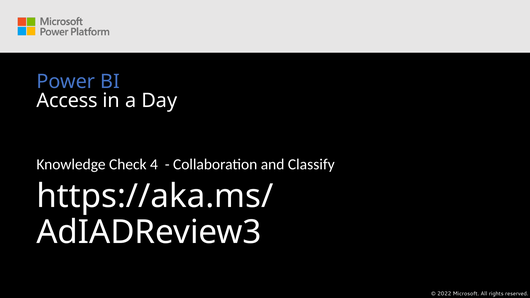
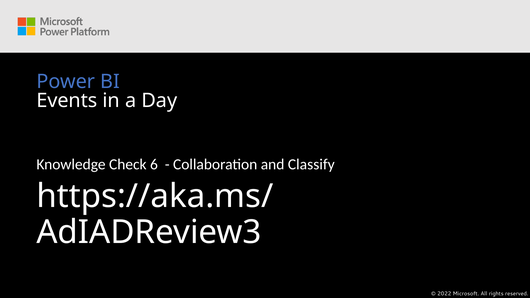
Access: Access -> Events
4: 4 -> 6
